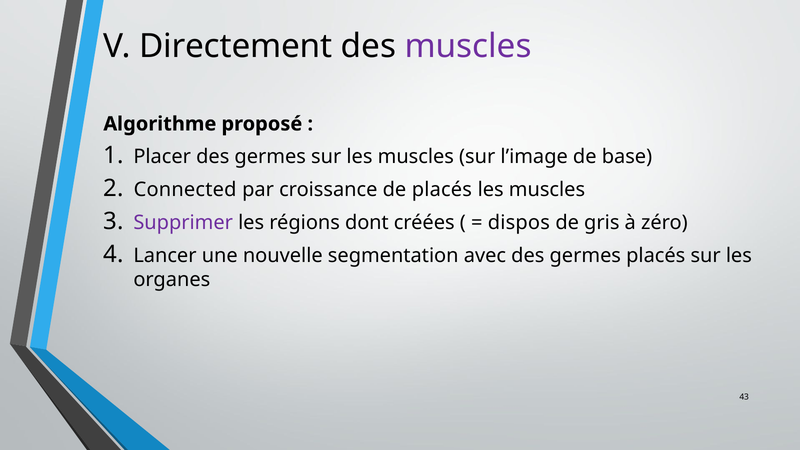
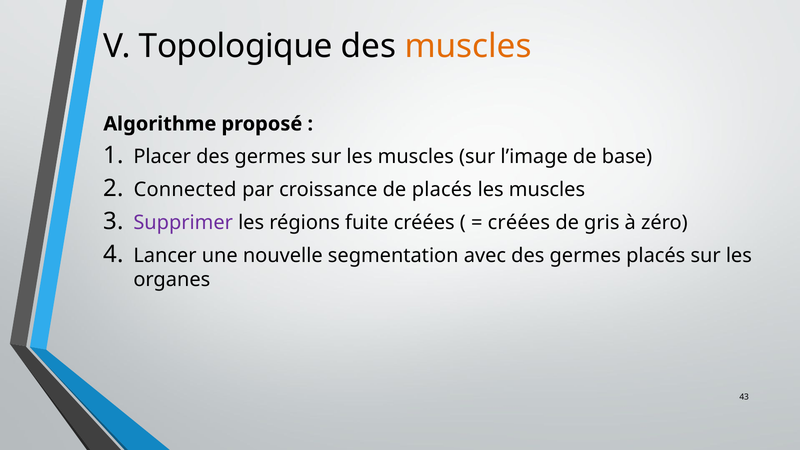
Directement: Directement -> Topologique
muscles at (468, 46) colour: purple -> orange
dont: dont -> fuite
dispos at (519, 223): dispos -> créées
